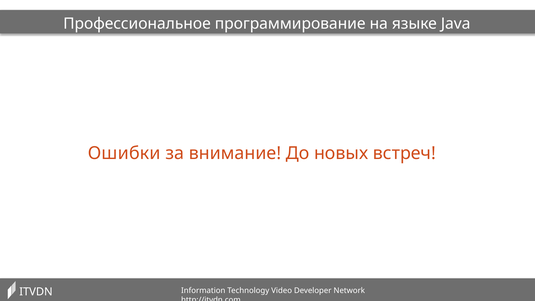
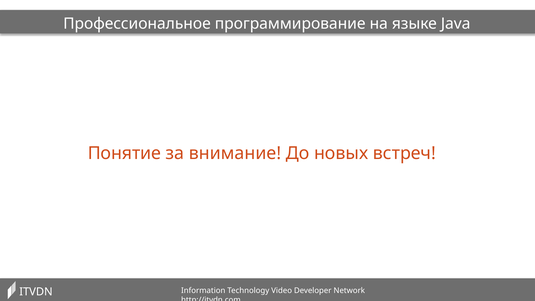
Ошибки: Ошибки -> Понятие
